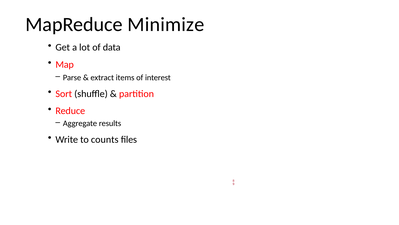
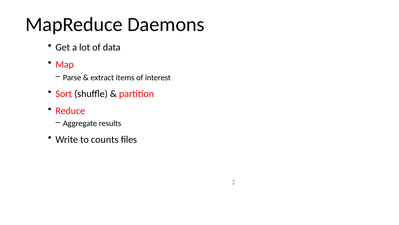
Minimize: Minimize -> Daemons
